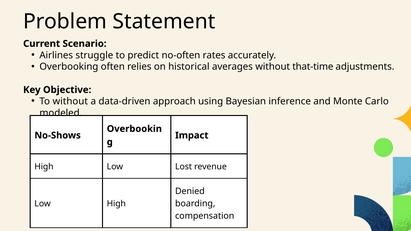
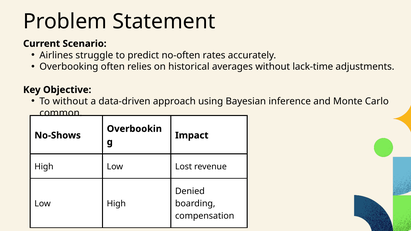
that-time: that-time -> lack-time
modeled: modeled -> common
